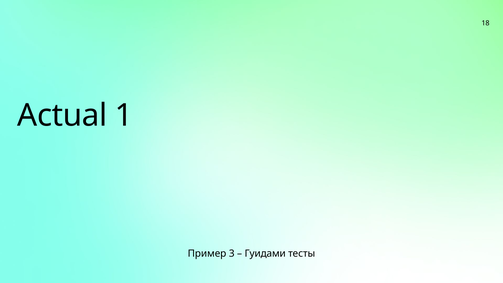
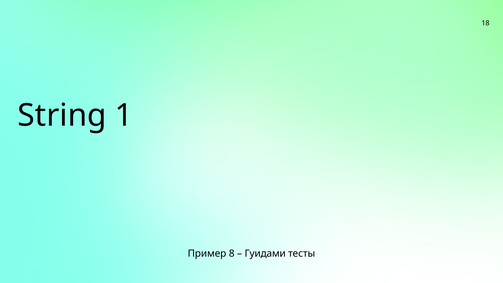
Actual: Actual -> String
3: 3 -> 8
